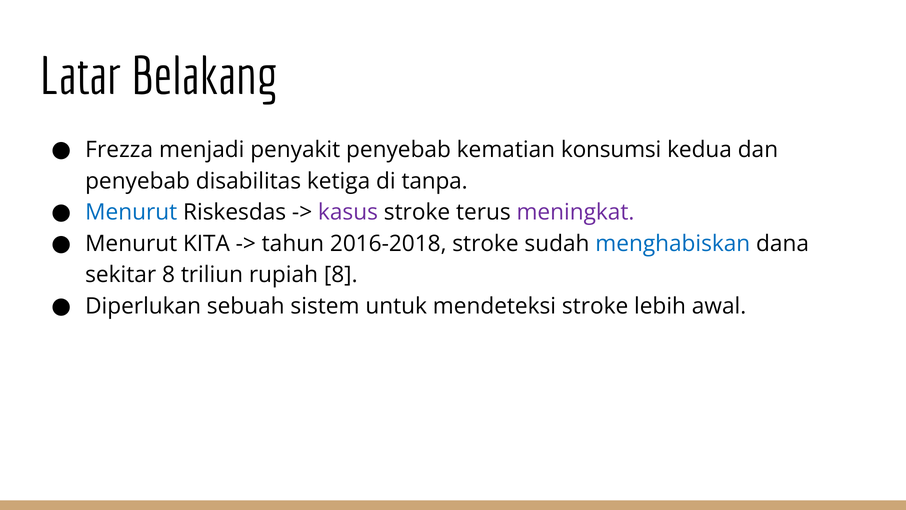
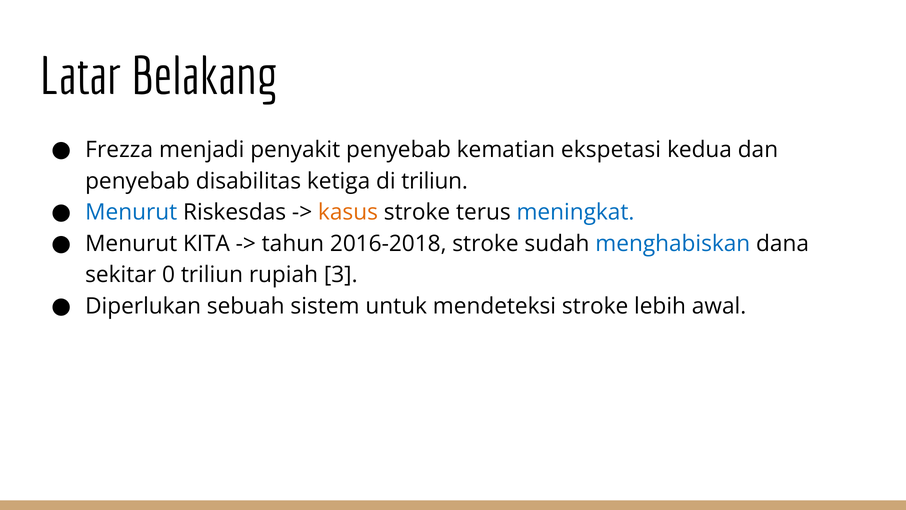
konsumsi: konsumsi -> ekspetasi
di tanpa: tanpa -> triliun
kasus colour: purple -> orange
meningkat colour: purple -> blue
sekitar 8: 8 -> 0
rupiah 8: 8 -> 3
